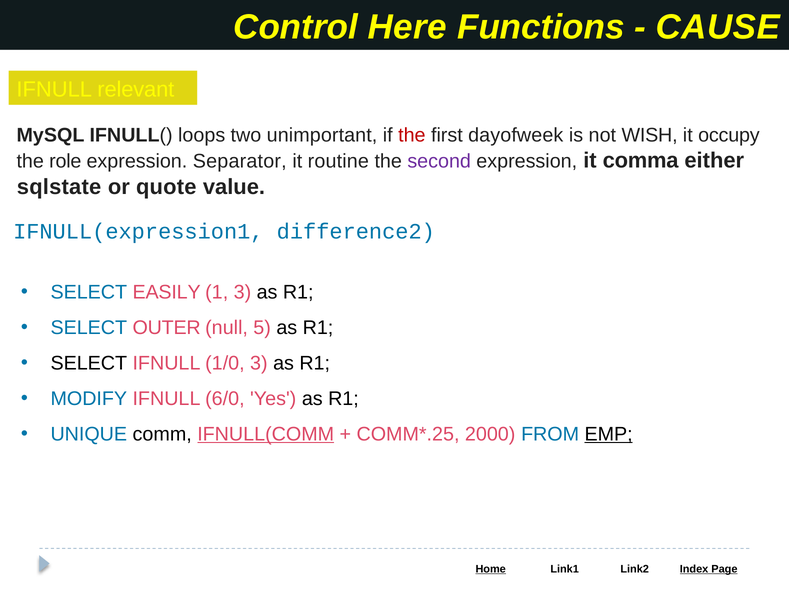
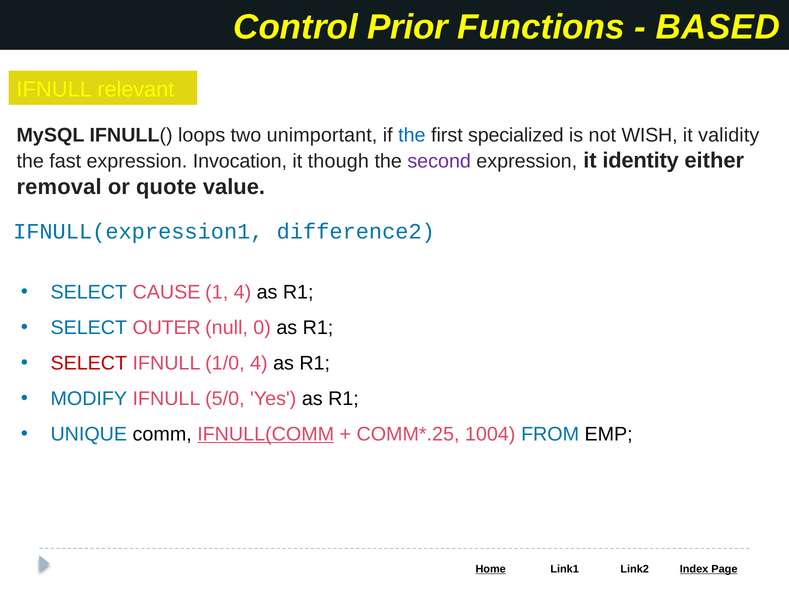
Here: Here -> Prior
CAUSE: CAUSE -> BASED
the at (412, 135) colour: red -> blue
dayofweek: dayofweek -> specialized
occupy: occupy -> validity
role: role -> fast
Separator: Separator -> Invocation
routine: routine -> though
comma: comma -> identity
sqlstate: sqlstate -> removal
EASILY: EASILY -> CAUSE
1 3: 3 -> 4
5: 5 -> 0
SELECT at (89, 363) colour: black -> red
1/0 3: 3 -> 4
6/0: 6/0 -> 5/0
2000: 2000 -> 1004
EMP underline: present -> none
